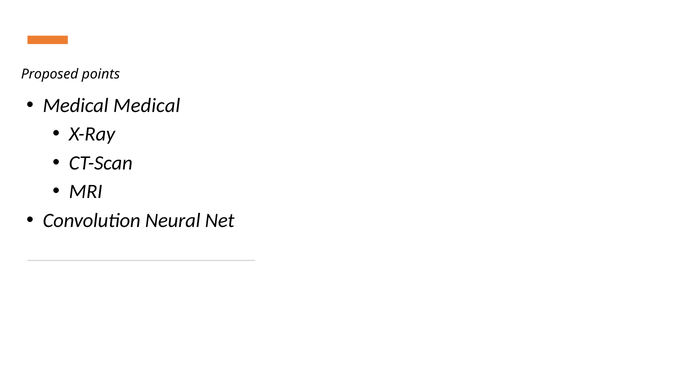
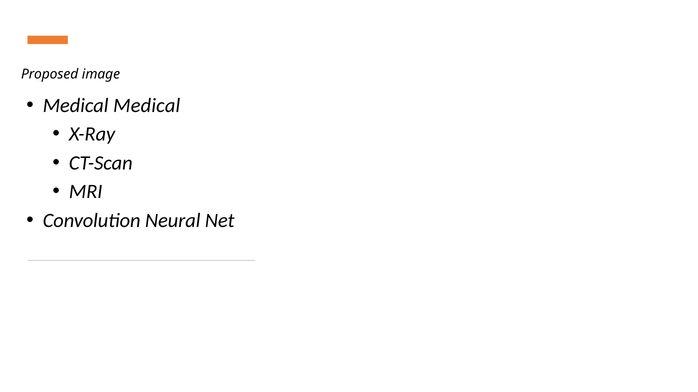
points: points -> image
